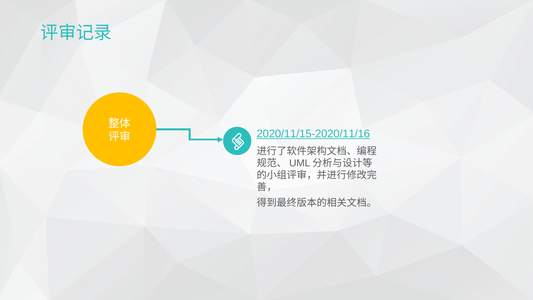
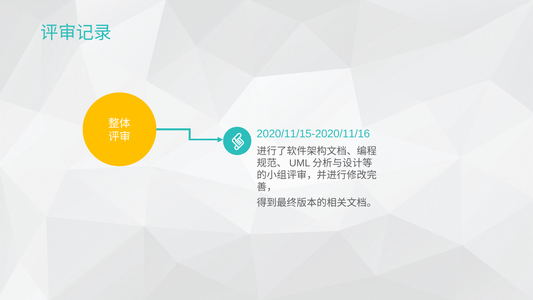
2020/11/15-2020/11/16 underline: present -> none
